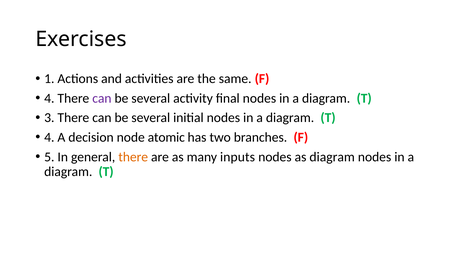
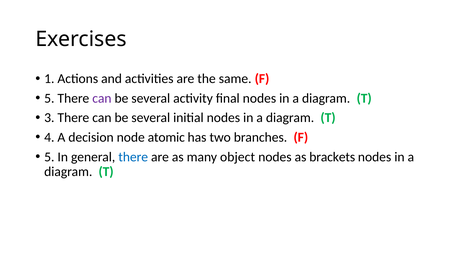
4 at (49, 98): 4 -> 5
there at (133, 157) colour: orange -> blue
inputs: inputs -> object
as diagram: diagram -> brackets
